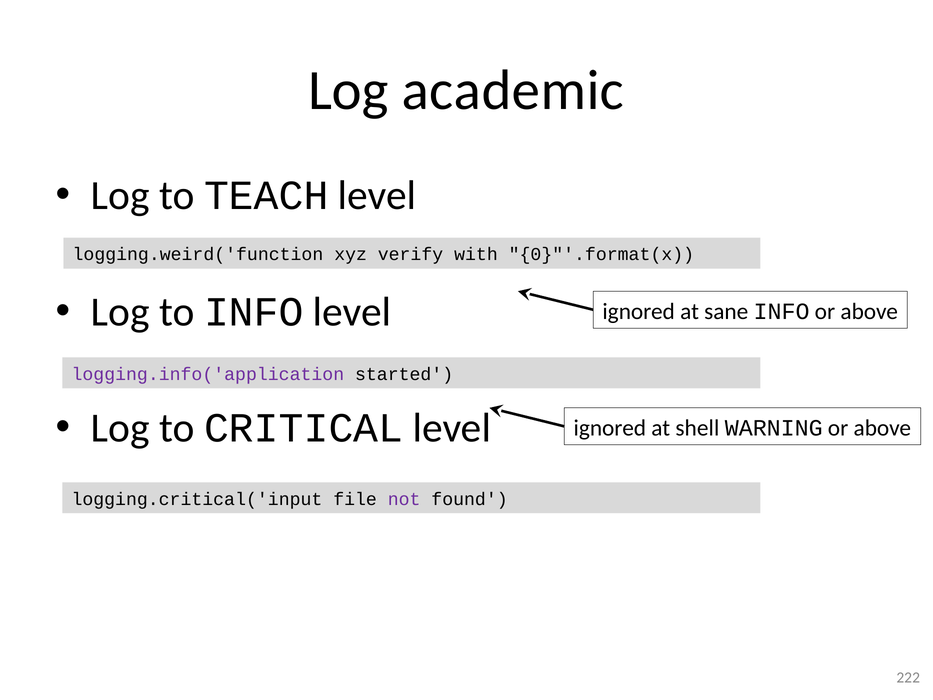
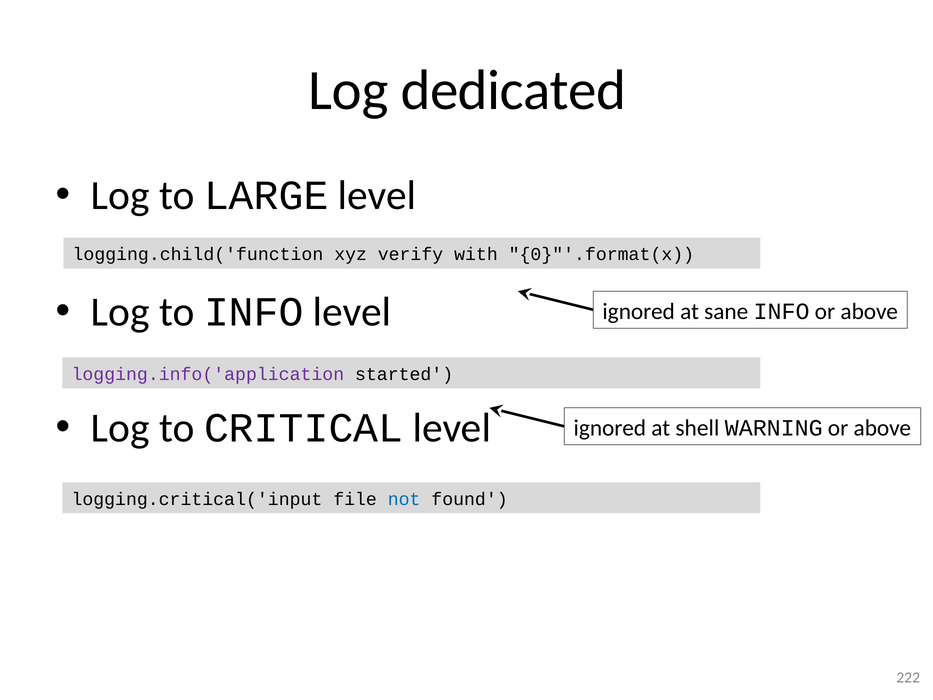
academic: academic -> dedicated
TEACH: TEACH -> LARGE
logging.weird('function: logging.weird('function -> logging.child('function
not colour: purple -> blue
